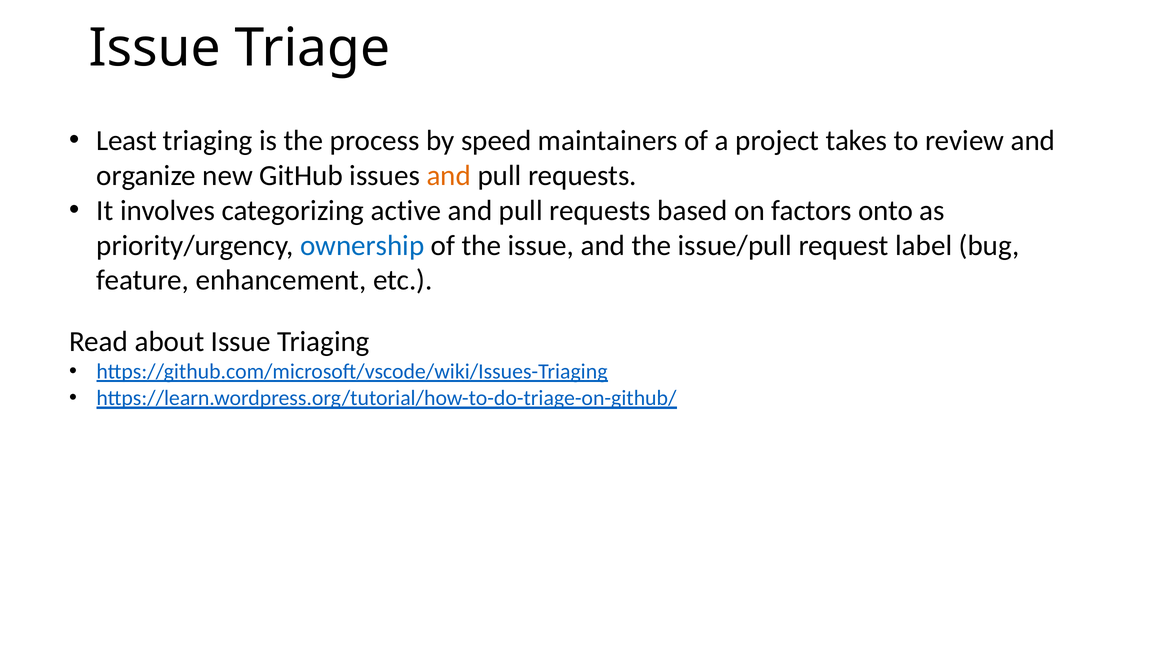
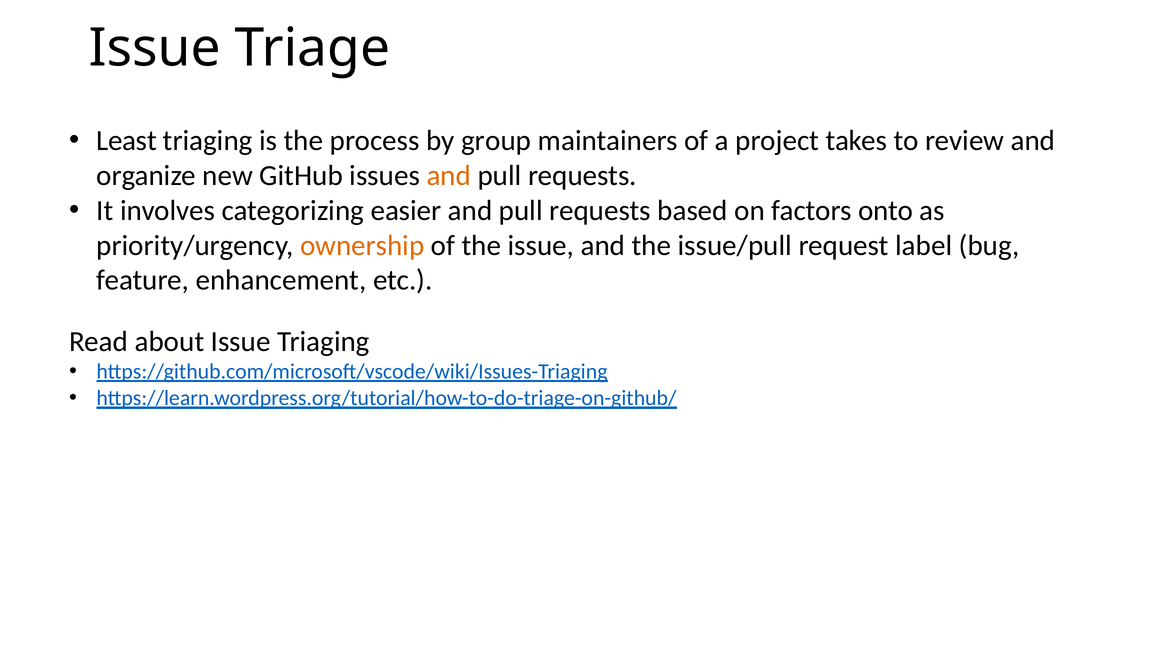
speed: speed -> group
active: active -> easier
ownership colour: blue -> orange
